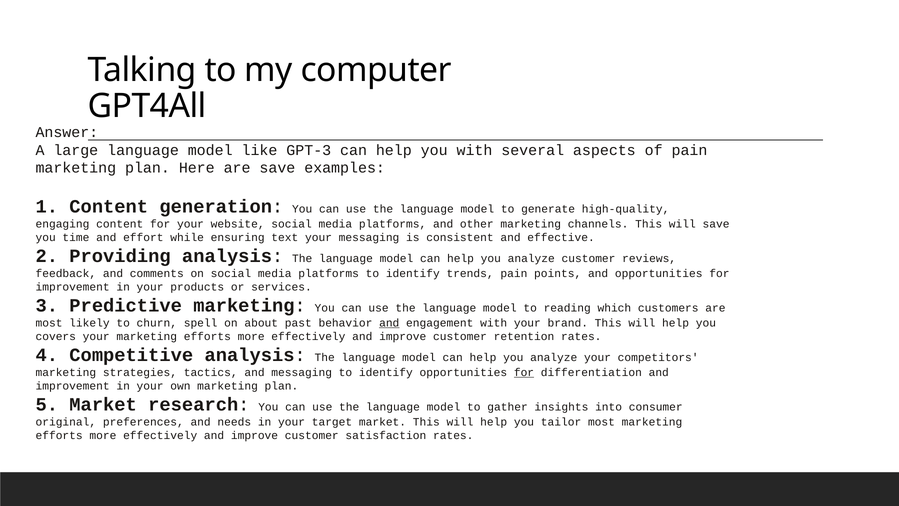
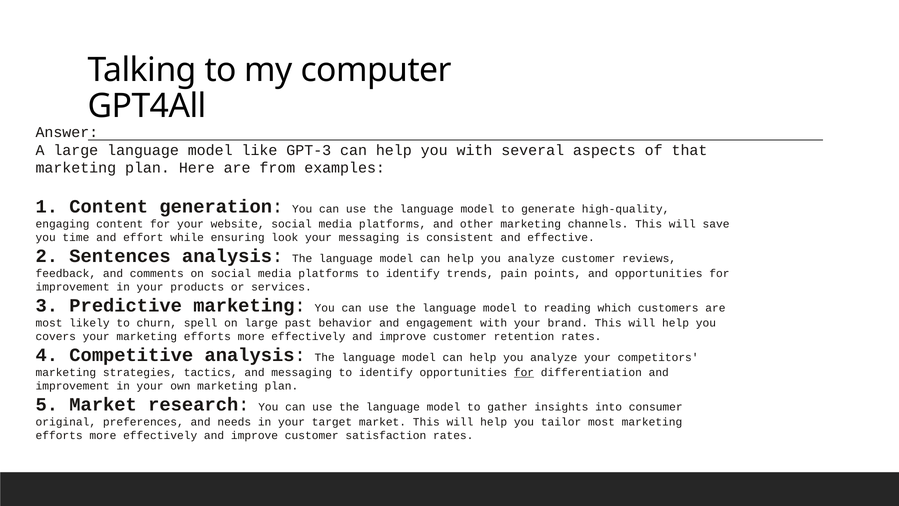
of pain: pain -> that
are save: save -> from
text: text -> look
Providing: Providing -> Sentences
on about: about -> large
and at (389, 323) underline: present -> none
